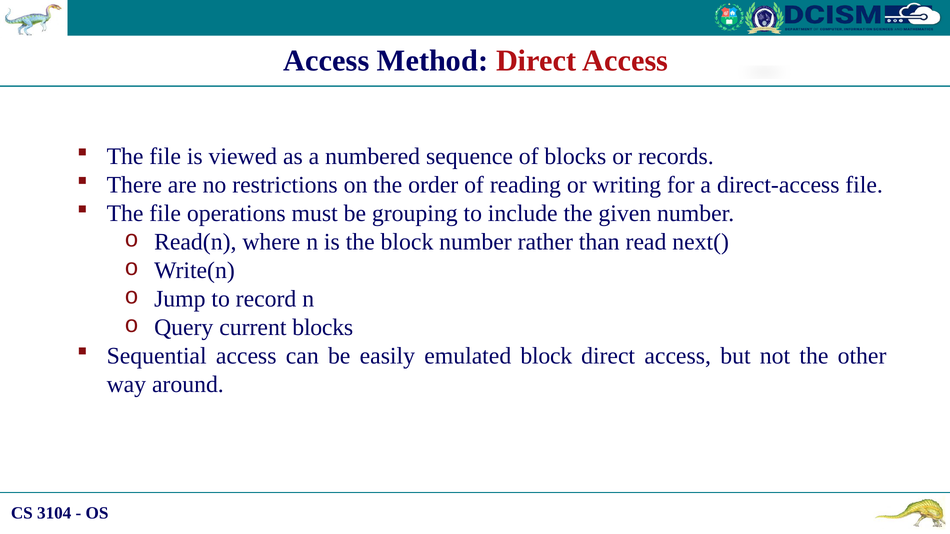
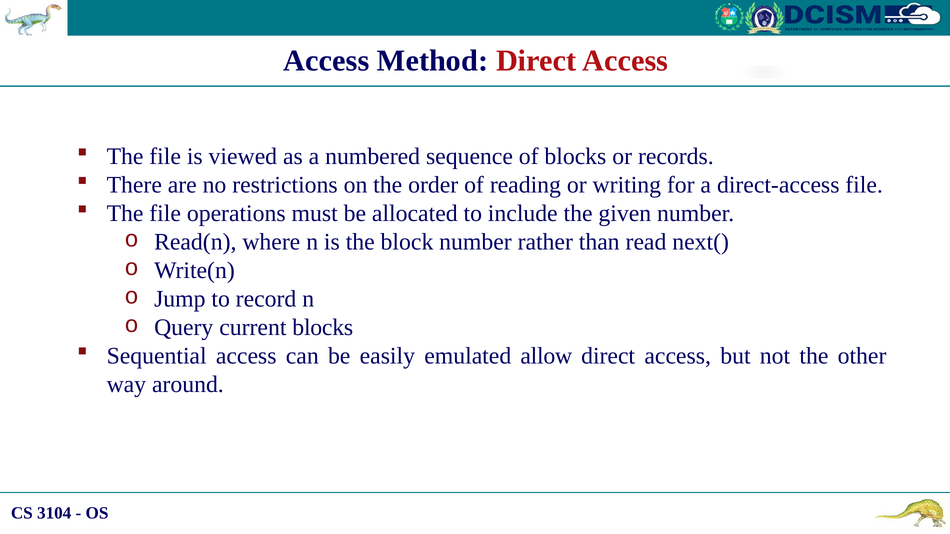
grouping: grouping -> allocated
emulated block: block -> allow
